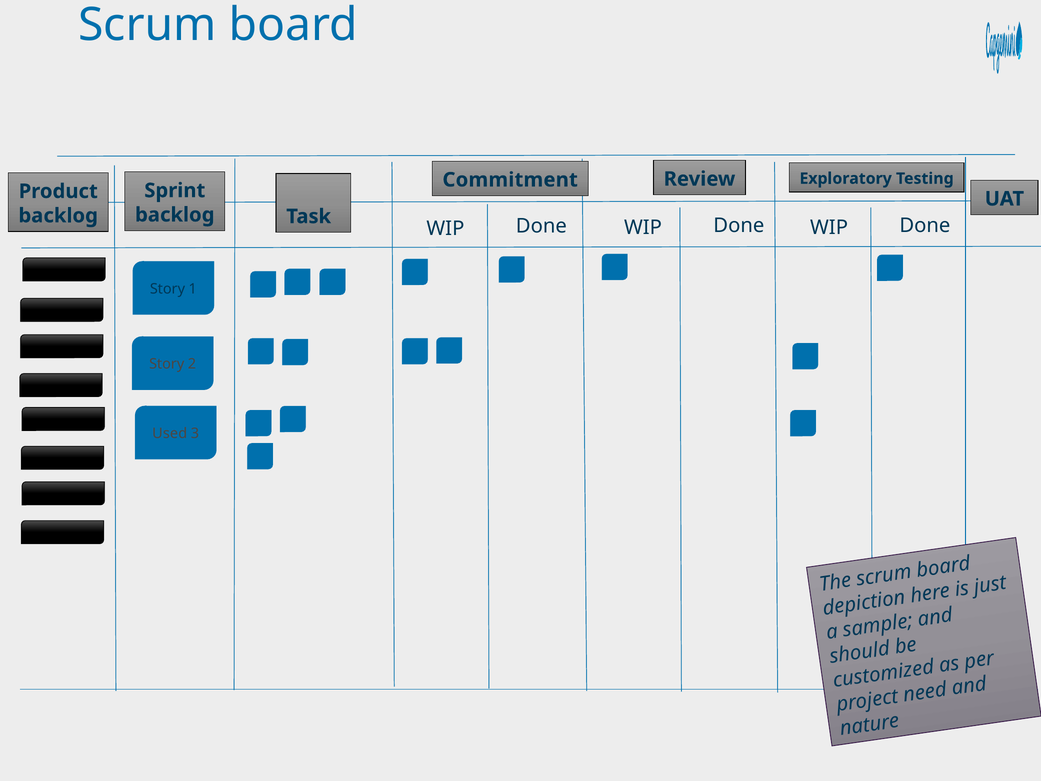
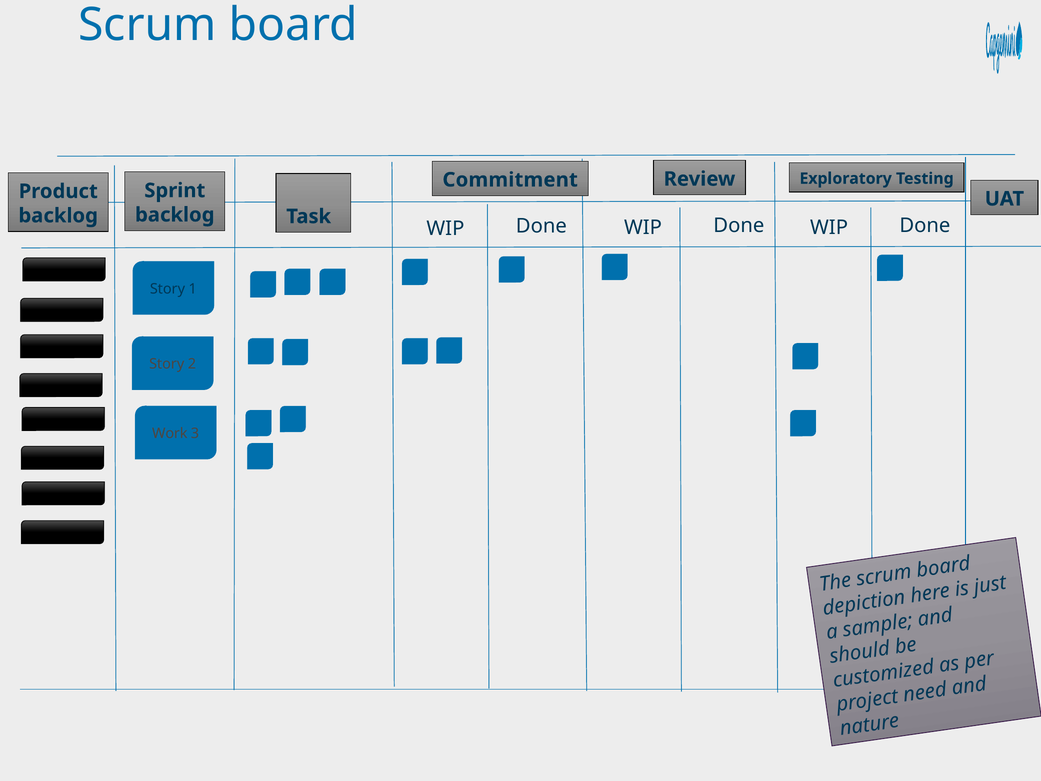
Used: Used -> Work
